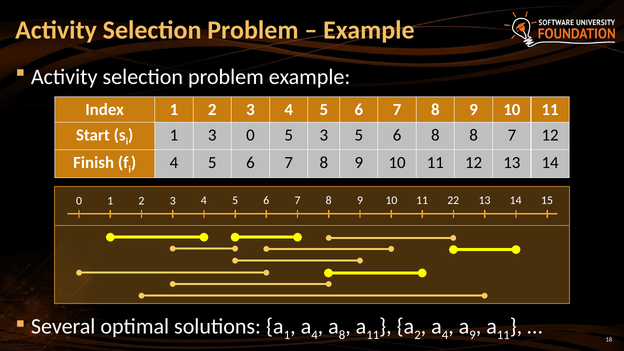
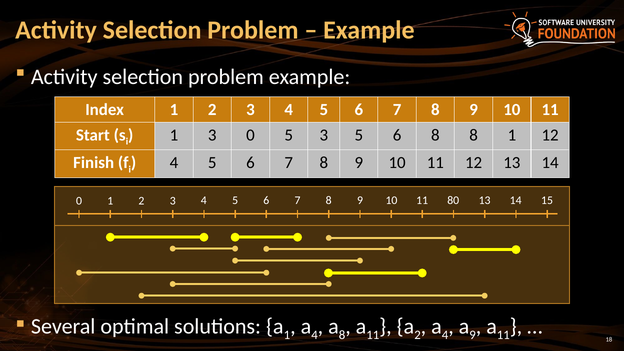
8 7: 7 -> 1
22: 22 -> 80
